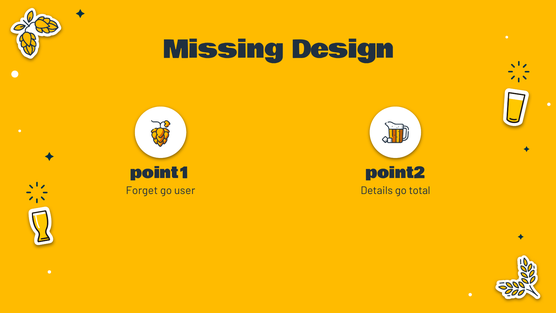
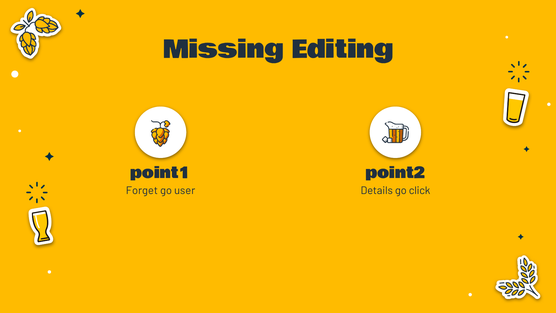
Design: Design -> Editing
total: total -> click
